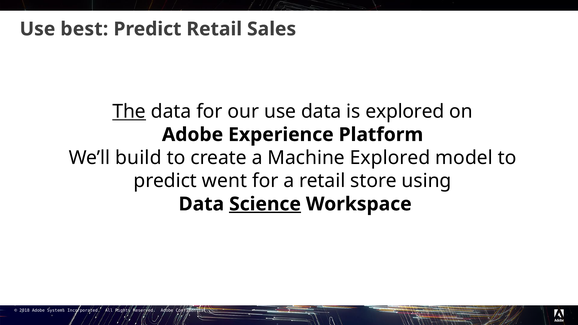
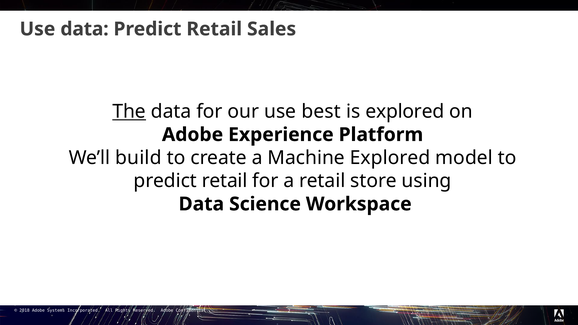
Use best: best -> data
use data: data -> best
went at (224, 181): went -> retail
Science underline: present -> none
